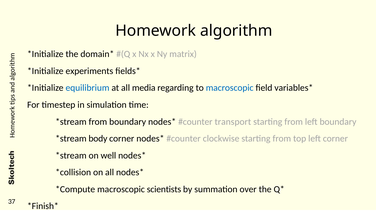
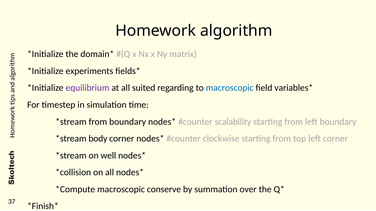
equilibrium colour: blue -> purple
media: media -> suited
transport: transport -> scalability
scientists: scientists -> conserve
